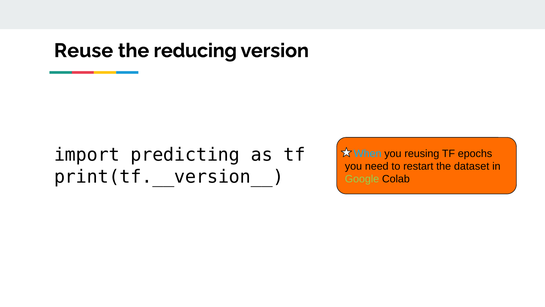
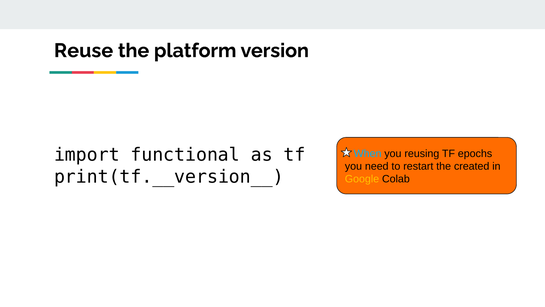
reducing: reducing -> platform
predicting: predicting -> functional
dataset: dataset -> created
Google colour: light green -> yellow
